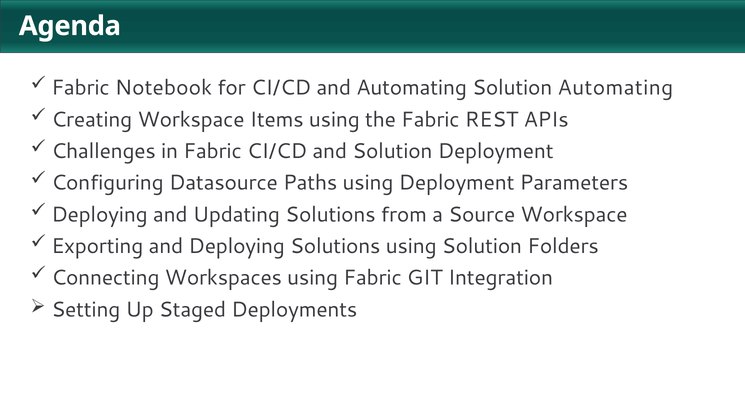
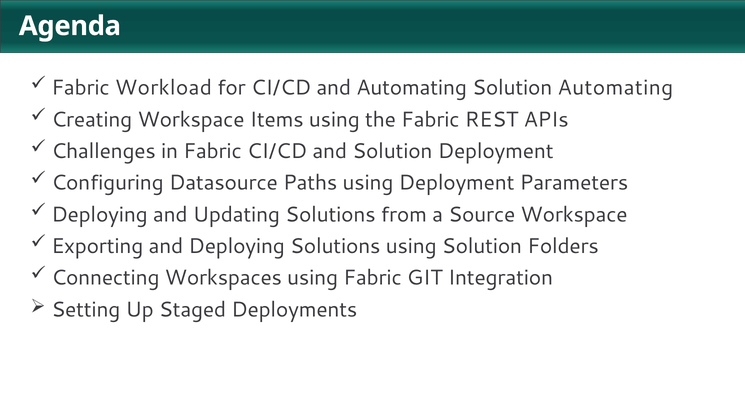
Notebook: Notebook -> Workload
